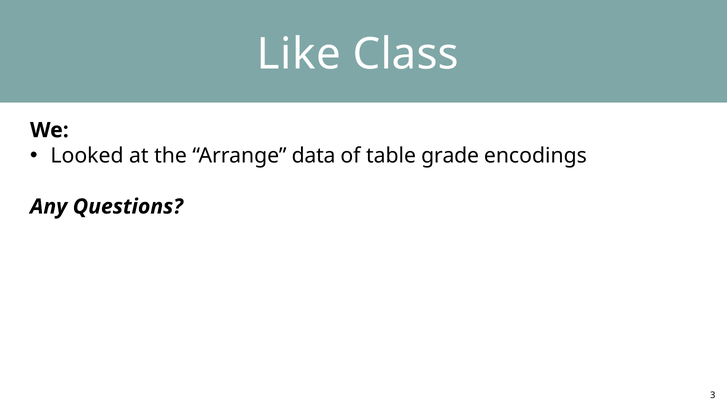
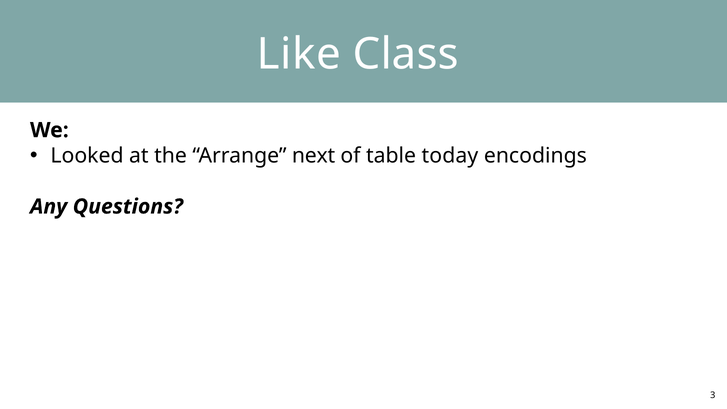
data: data -> next
grade: grade -> today
